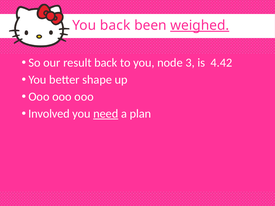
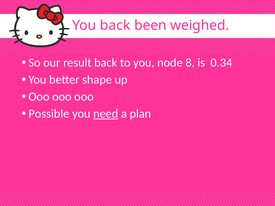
weighed underline: present -> none
3: 3 -> 8
4.42: 4.42 -> 0.34
Involved: Involved -> Possible
